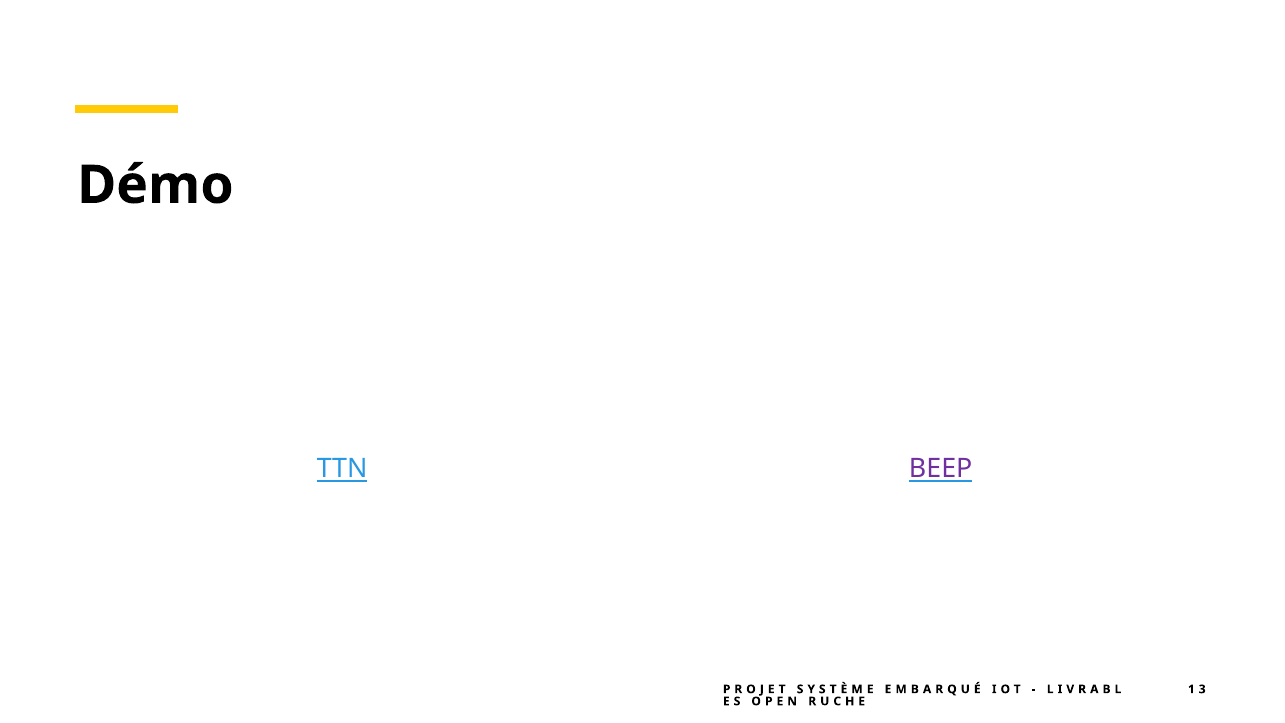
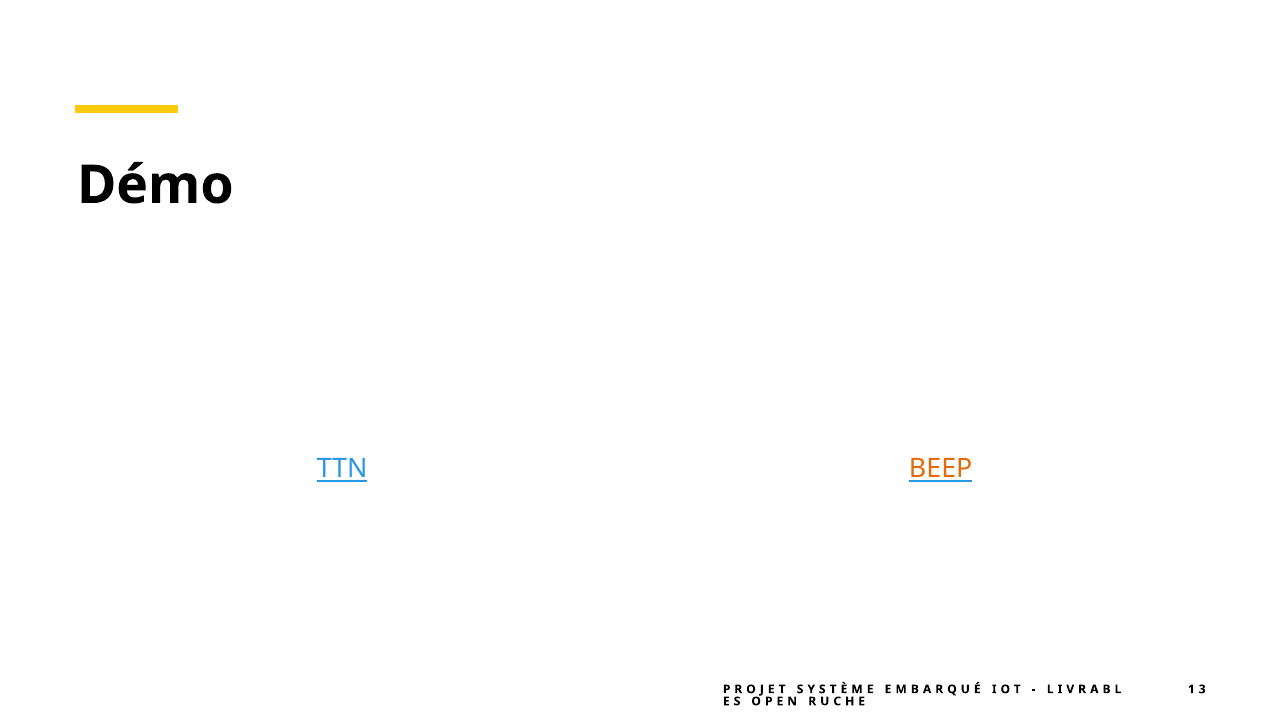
BEEP colour: purple -> orange
